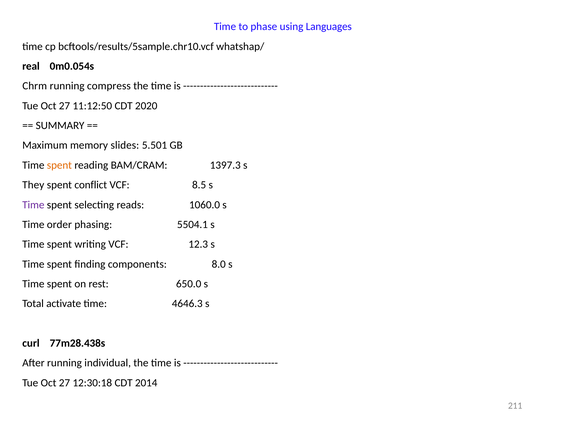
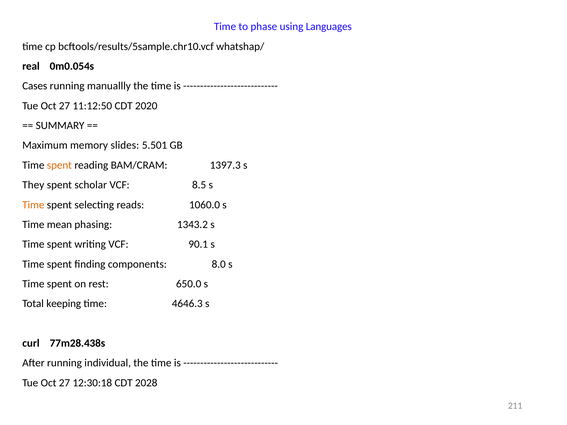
Chrm: Chrm -> Cases
compress: compress -> manuallly
conflict: conflict -> scholar
Time at (33, 205) colour: purple -> orange
order: order -> mean
5504.1: 5504.1 -> 1343.2
12.3: 12.3 -> 90.1
activate: activate -> keeping
2014: 2014 -> 2028
